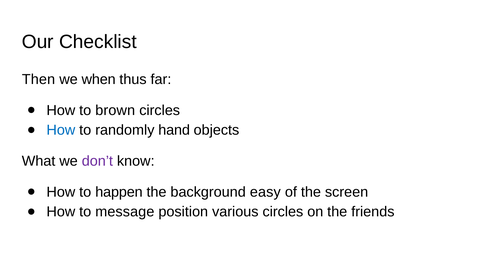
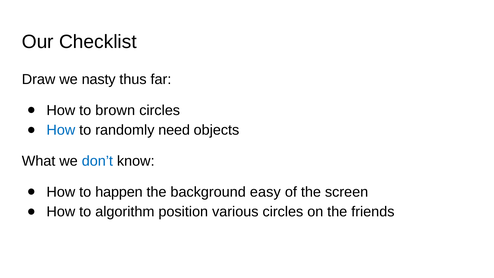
Then: Then -> Draw
when: when -> nasty
hand: hand -> need
don’t colour: purple -> blue
message: message -> algorithm
